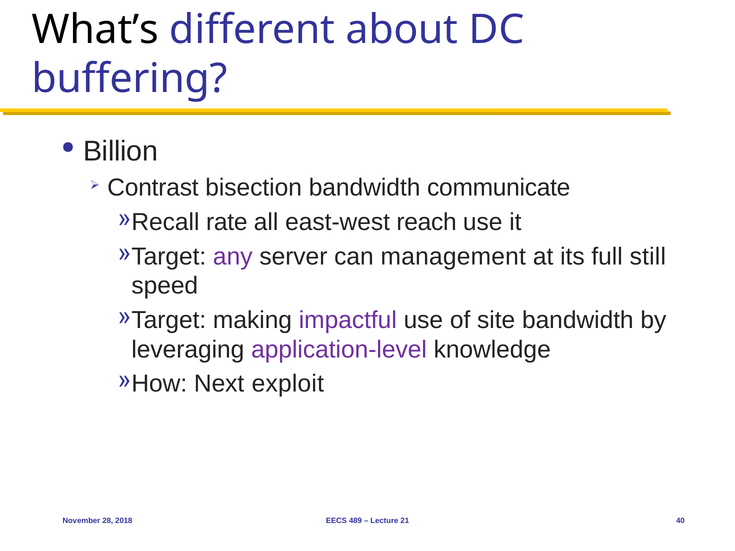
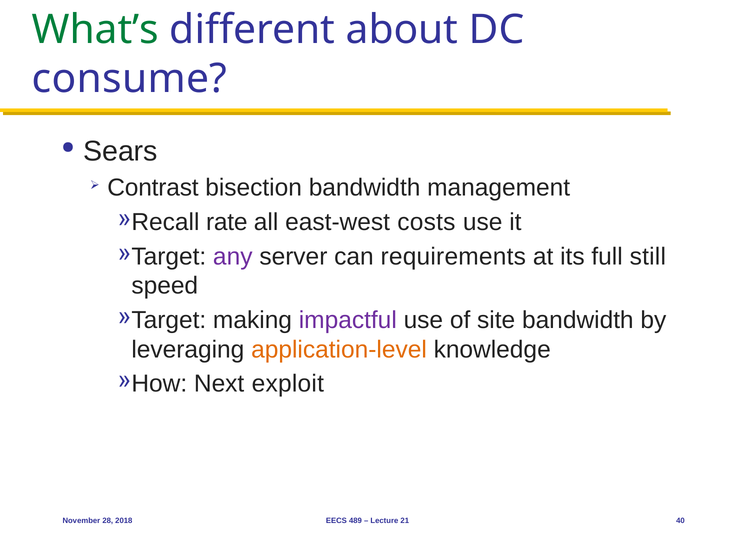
What’s colour: black -> green
buffering: buffering -> consume
Billion: Billion -> Sears
communicate: communicate -> management
reach: reach -> costs
management: management -> requirements
application-level colour: purple -> orange
